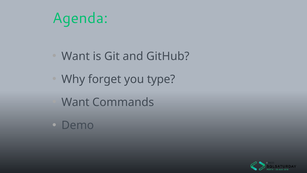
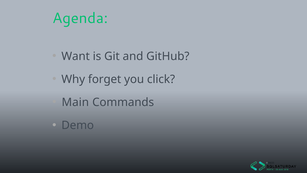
type: type -> click
Want at (75, 102): Want -> Main
